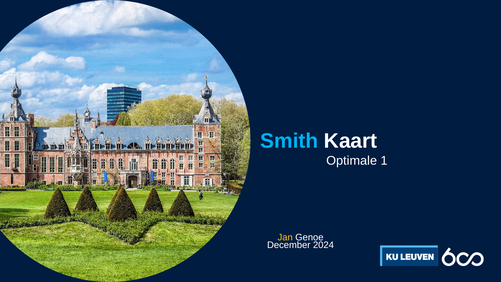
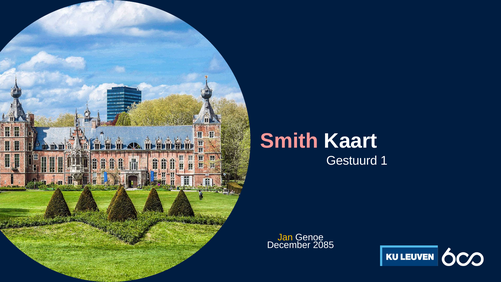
Smith colour: light blue -> pink
Optimale: Optimale -> Gestuurd
2024: 2024 -> 2085
